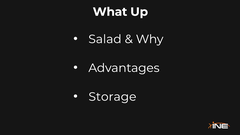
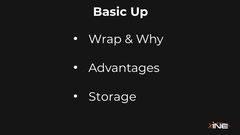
What: What -> Basic
Salad: Salad -> Wrap
